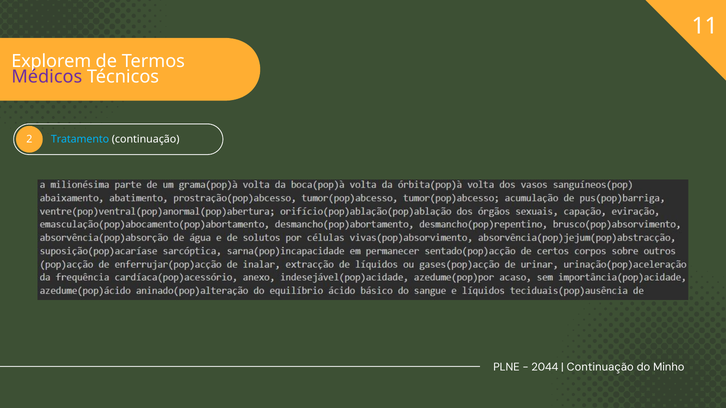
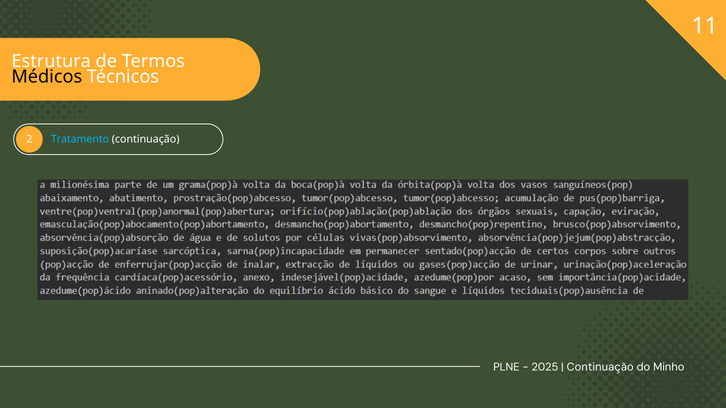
Explorem: Explorem -> Estrutura
Médicos colour: purple -> black
2044: 2044 -> 2025
